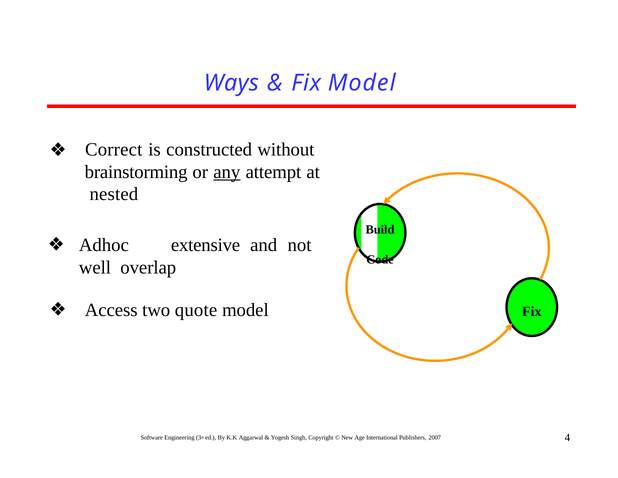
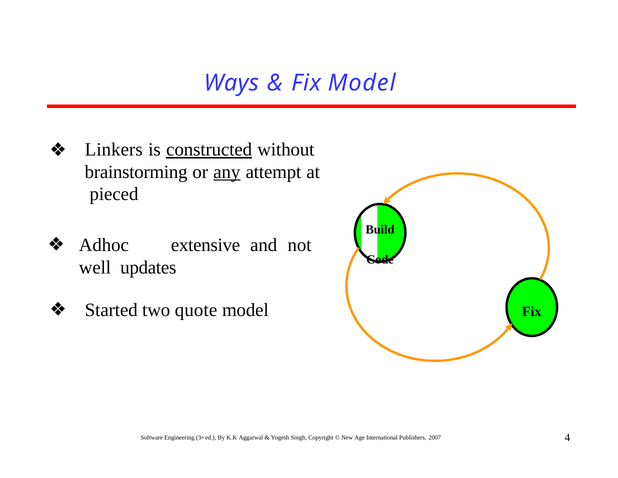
Correct: Correct -> Linkers
constructed underline: none -> present
nested: nested -> pieced
overlap: overlap -> updates
Access: Access -> Started
